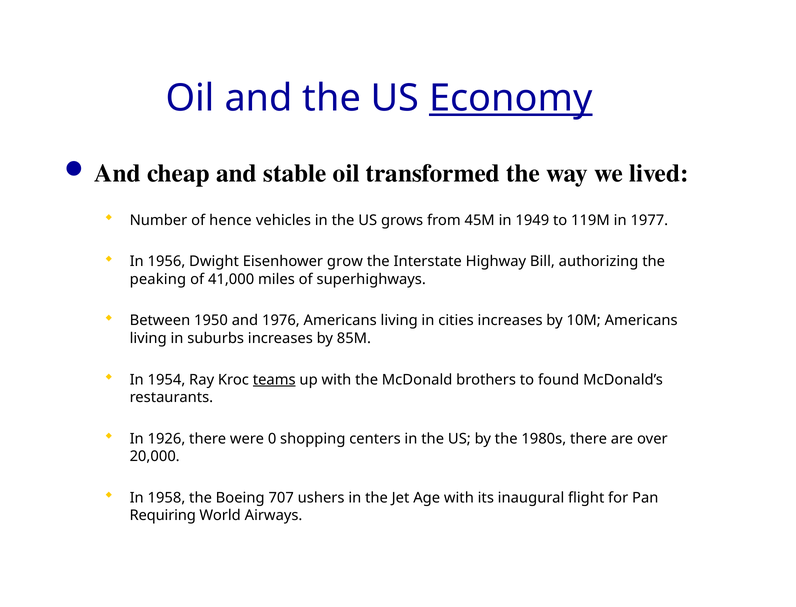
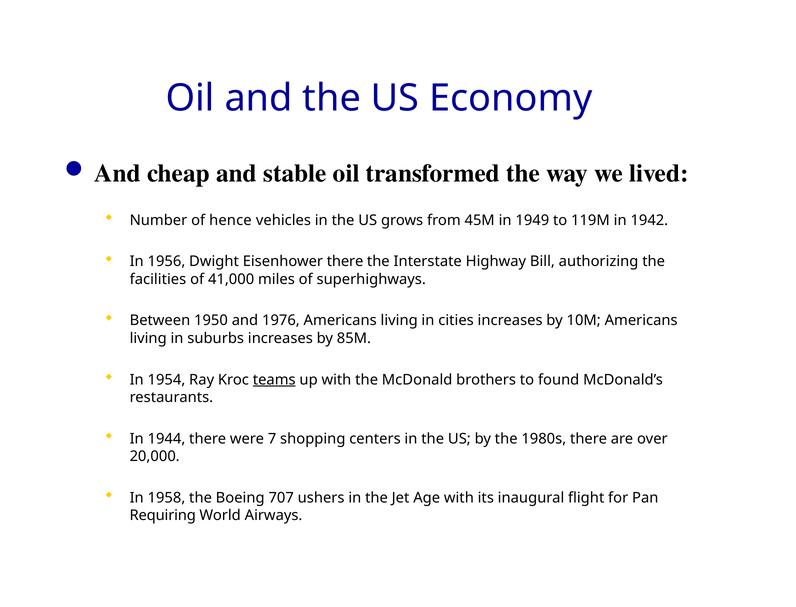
Economy underline: present -> none
1977: 1977 -> 1942
Eisenhower grow: grow -> there
peaking: peaking -> facilities
1926: 1926 -> 1944
0: 0 -> 7
